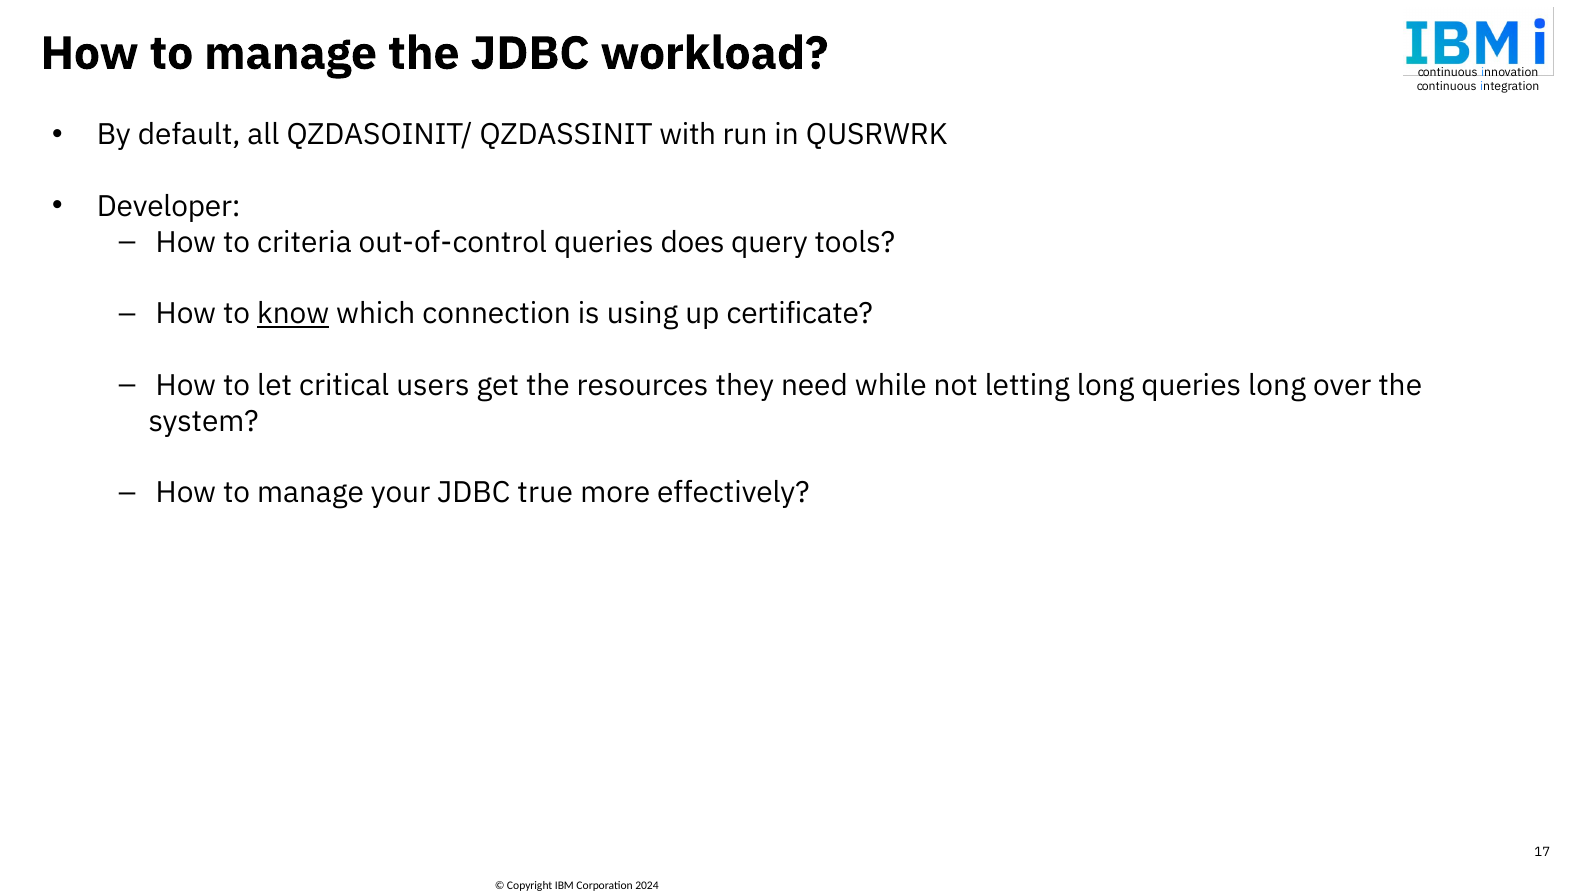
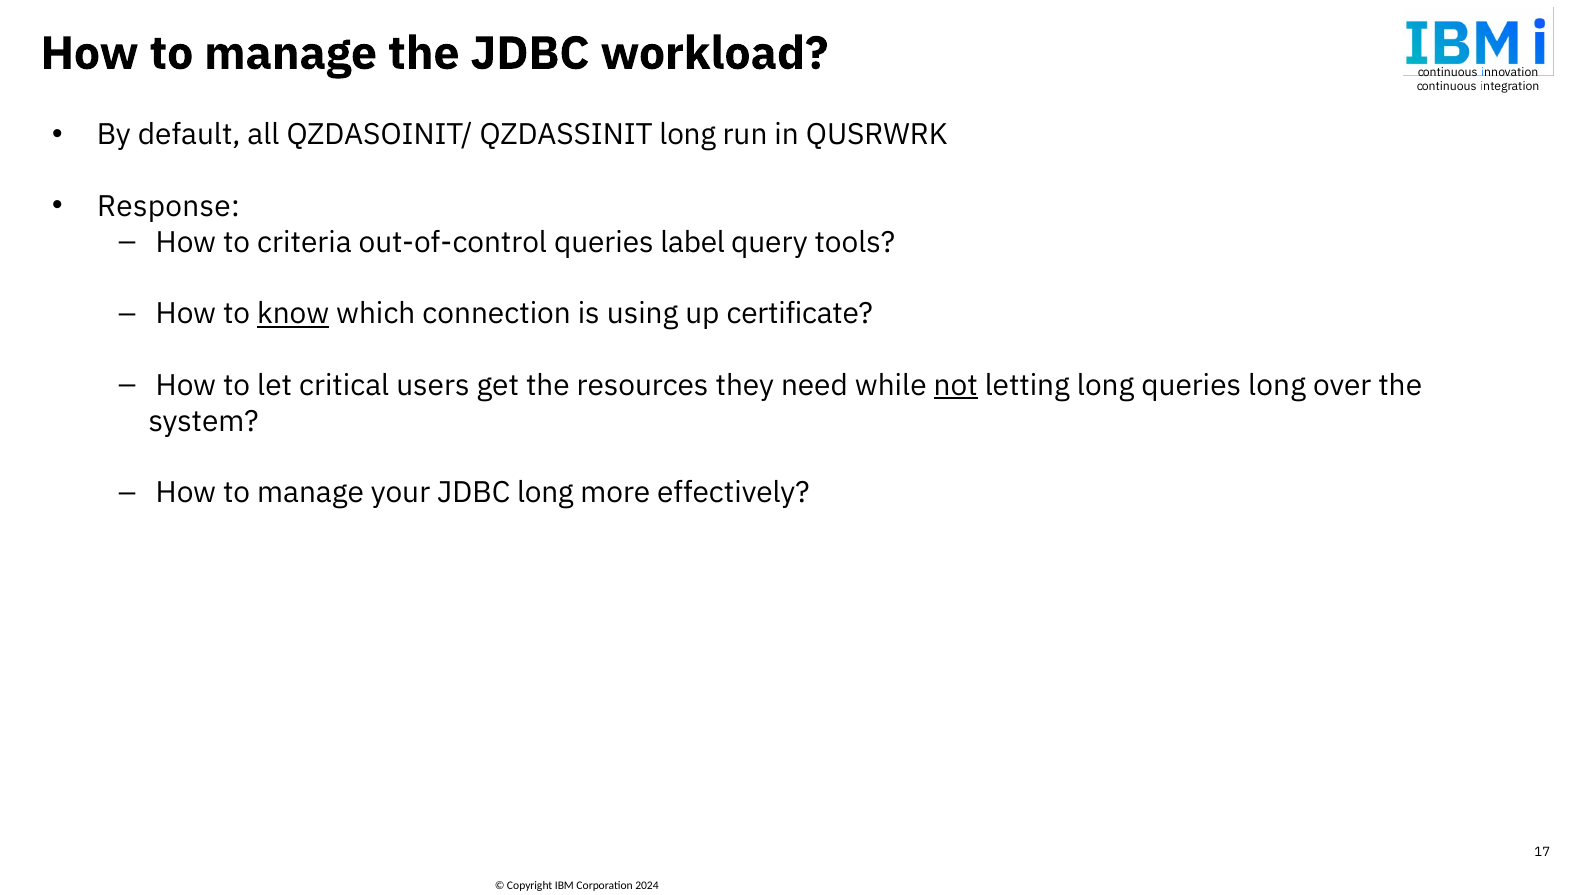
QZDASSINIT with: with -> long
Developer: Developer -> Response
does: does -> label
not underline: none -> present
JDBC true: true -> long
